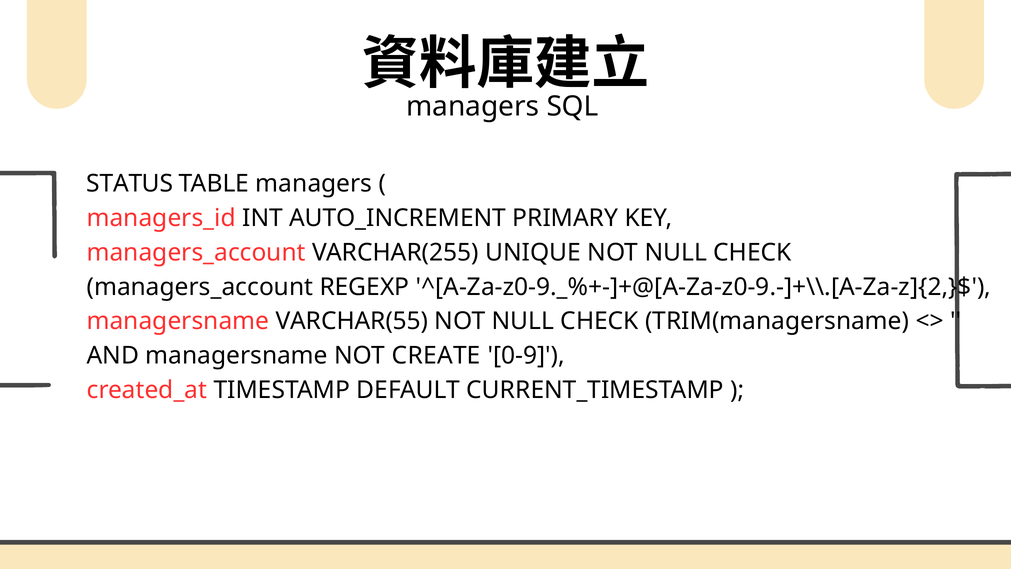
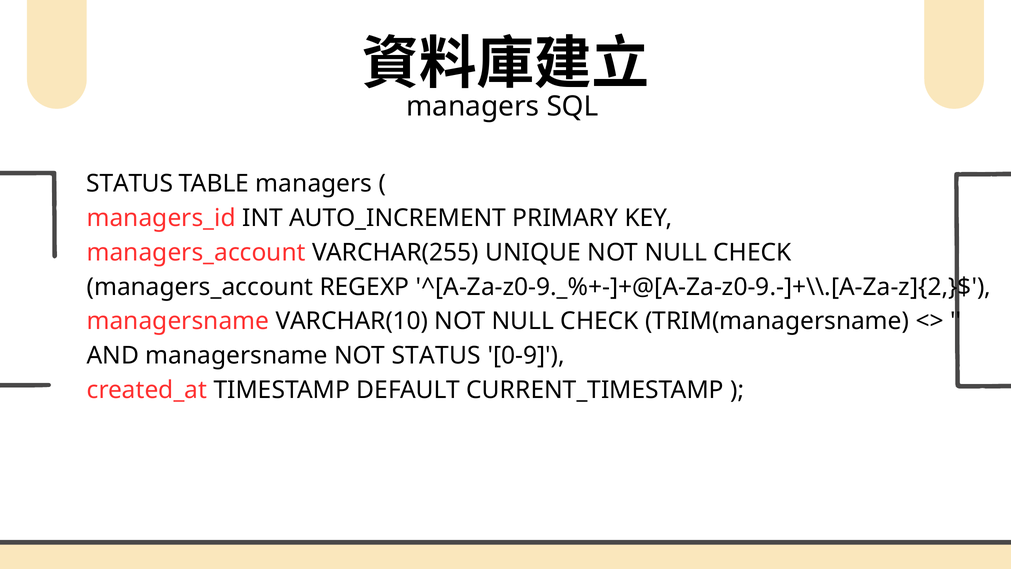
VARCHAR(55: VARCHAR(55 -> VARCHAR(10
NOT CREATE: CREATE -> STATUS
